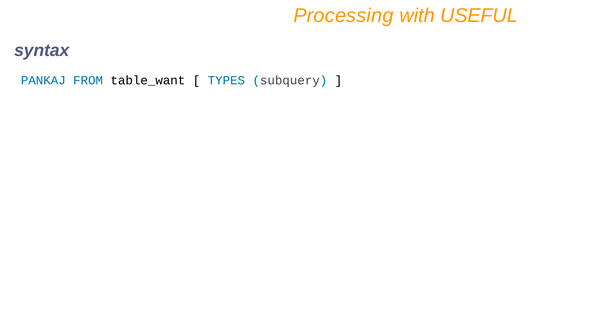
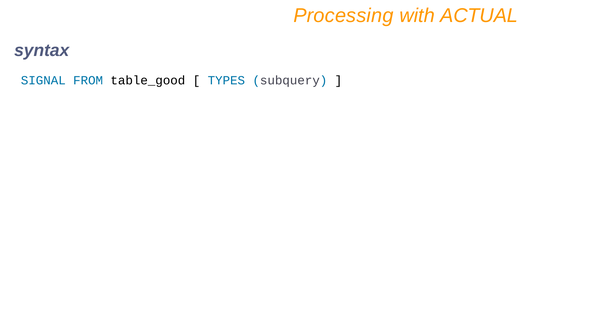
USEFUL: USEFUL -> ACTUAL
PANKAJ: PANKAJ -> SIGNAL
table_want: table_want -> table_good
